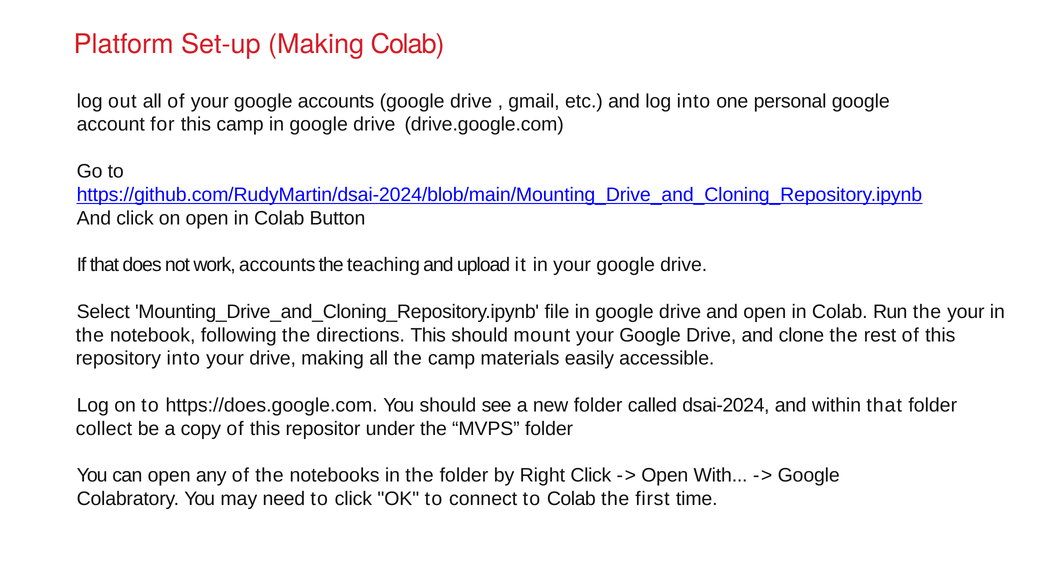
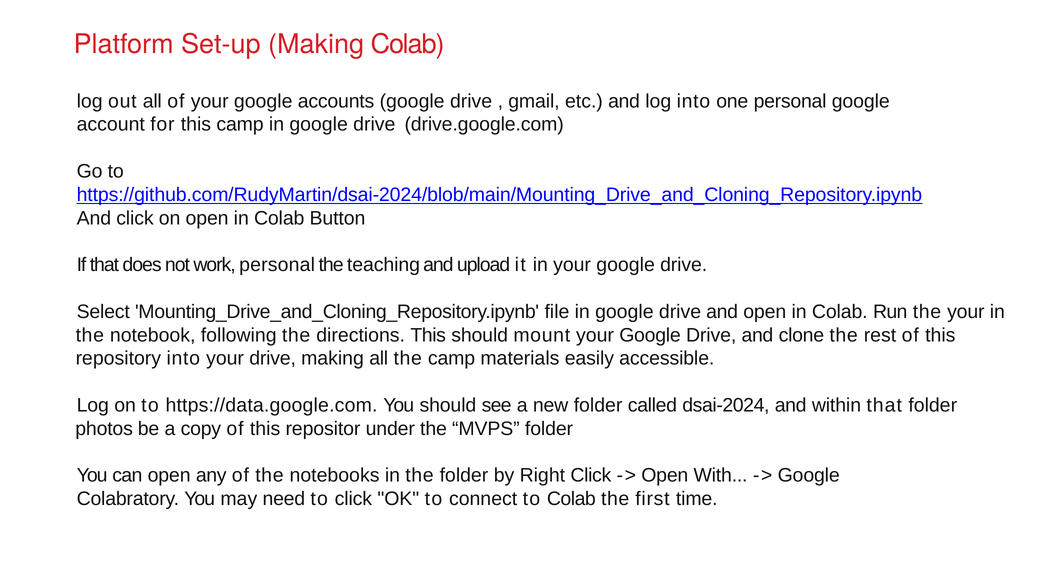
work accounts: accounts -> personal
https://does.google.com: https://does.google.com -> https://data.google.com
collect: collect -> photos
